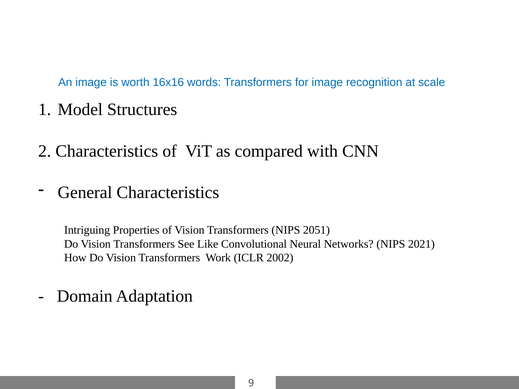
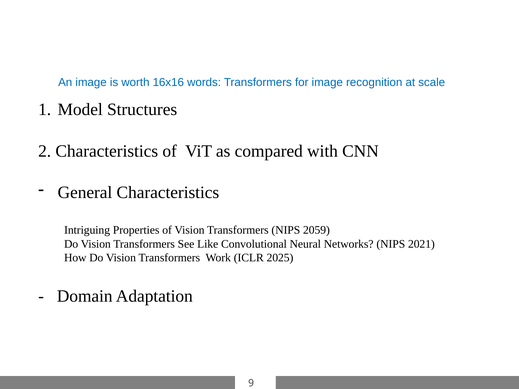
2051: 2051 -> 2059
2002: 2002 -> 2025
